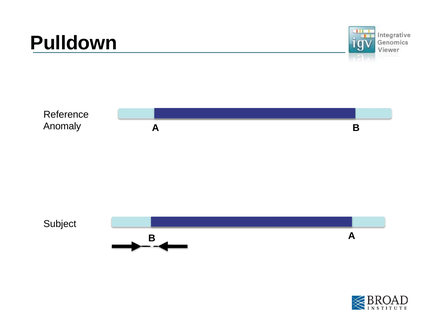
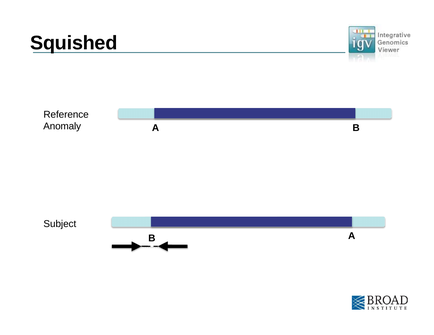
Pulldown: Pulldown -> Squished
